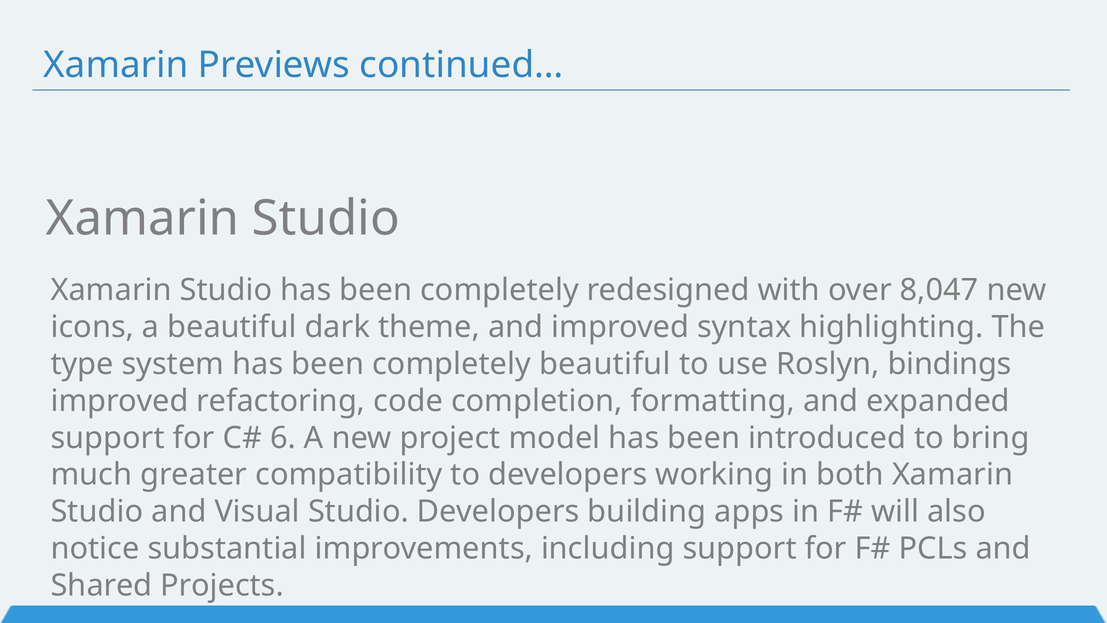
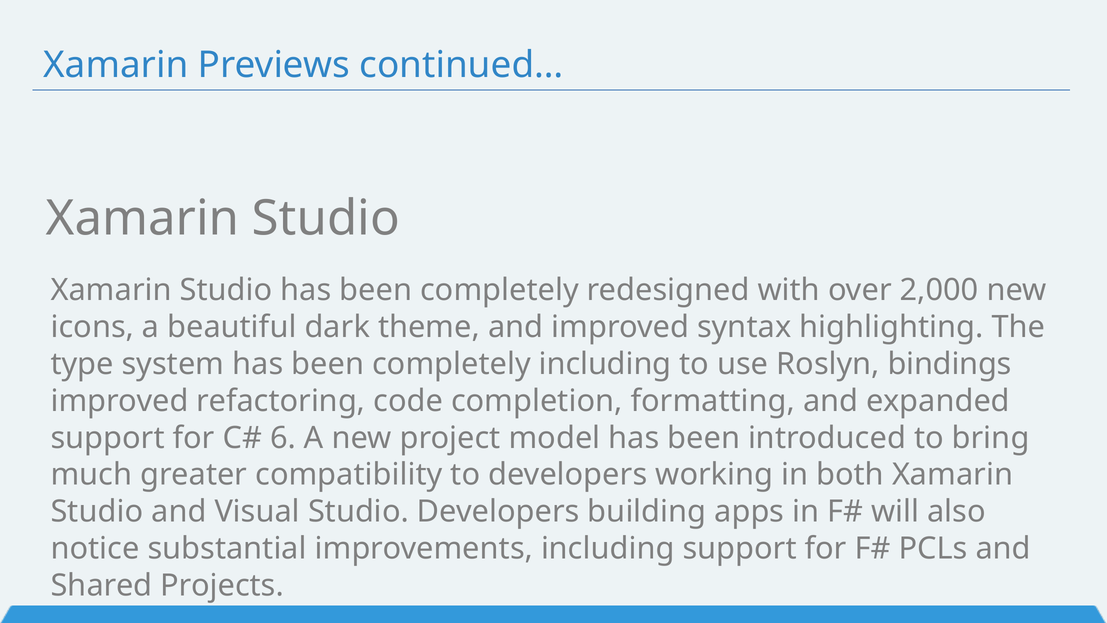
8,047: 8,047 -> 2,000
completely beautiful: beautiful -> including
